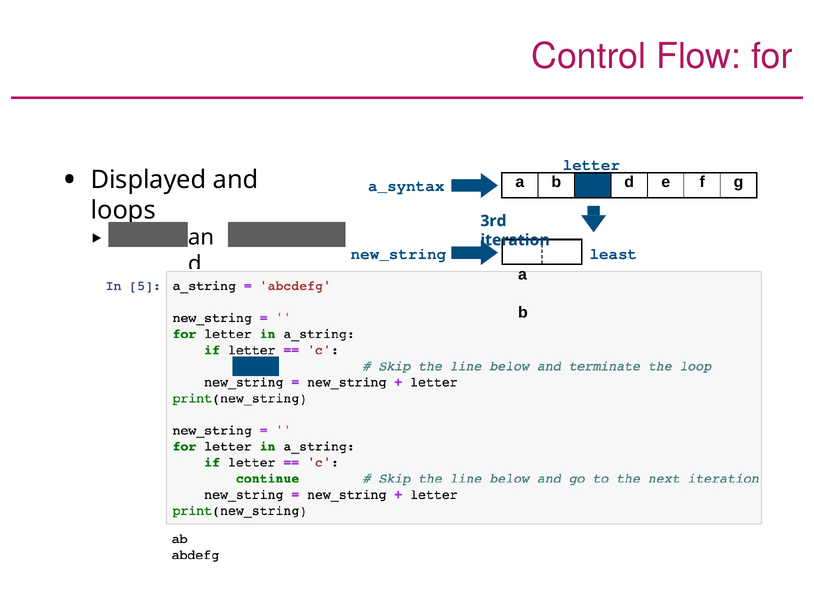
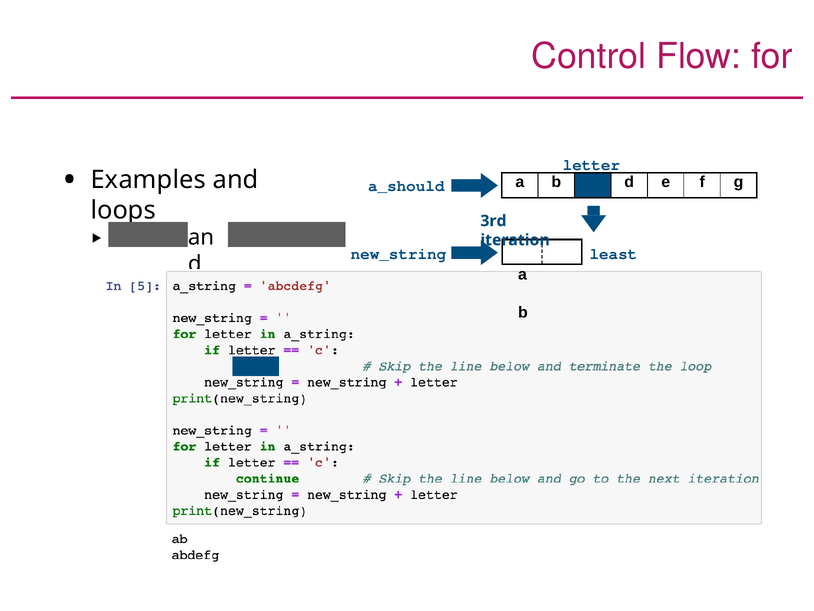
Displayed: Displayed -> Examples
a_syntax: a_syntax -> a_should
